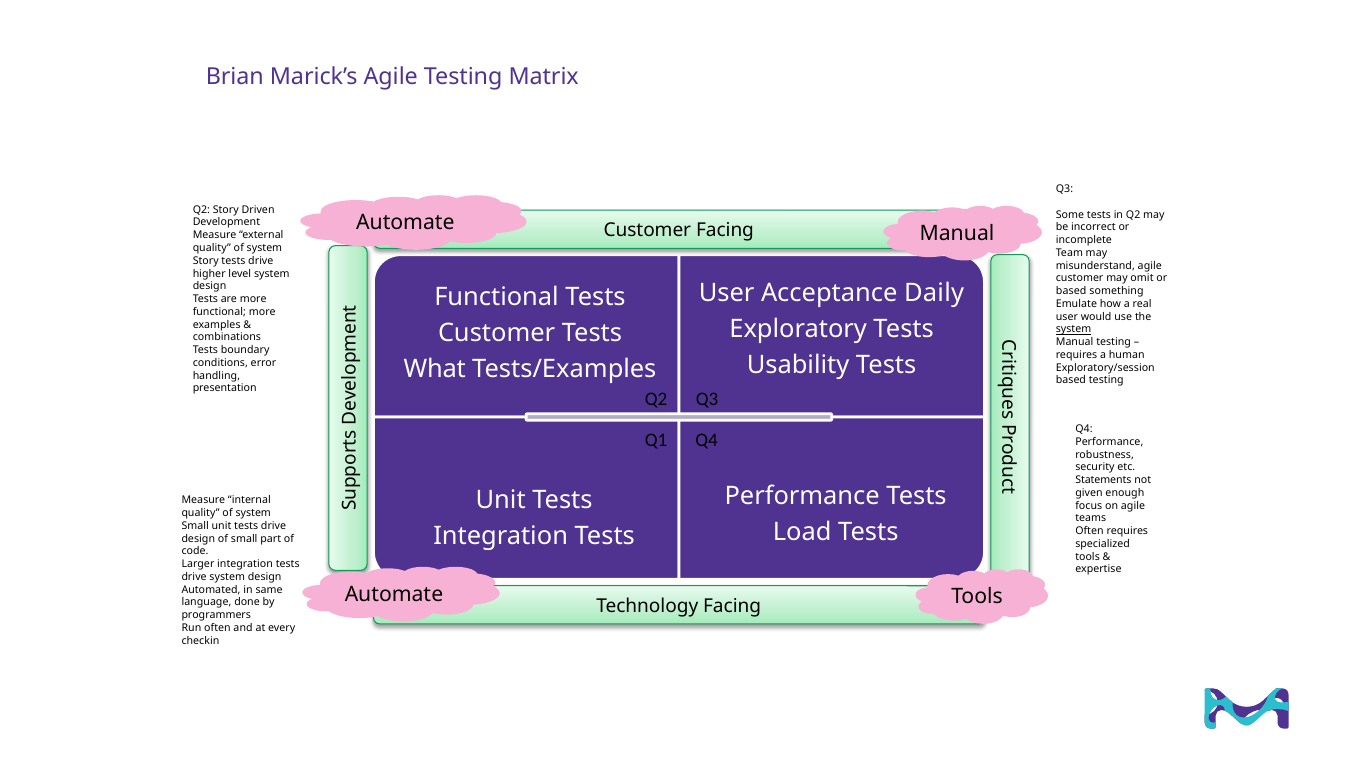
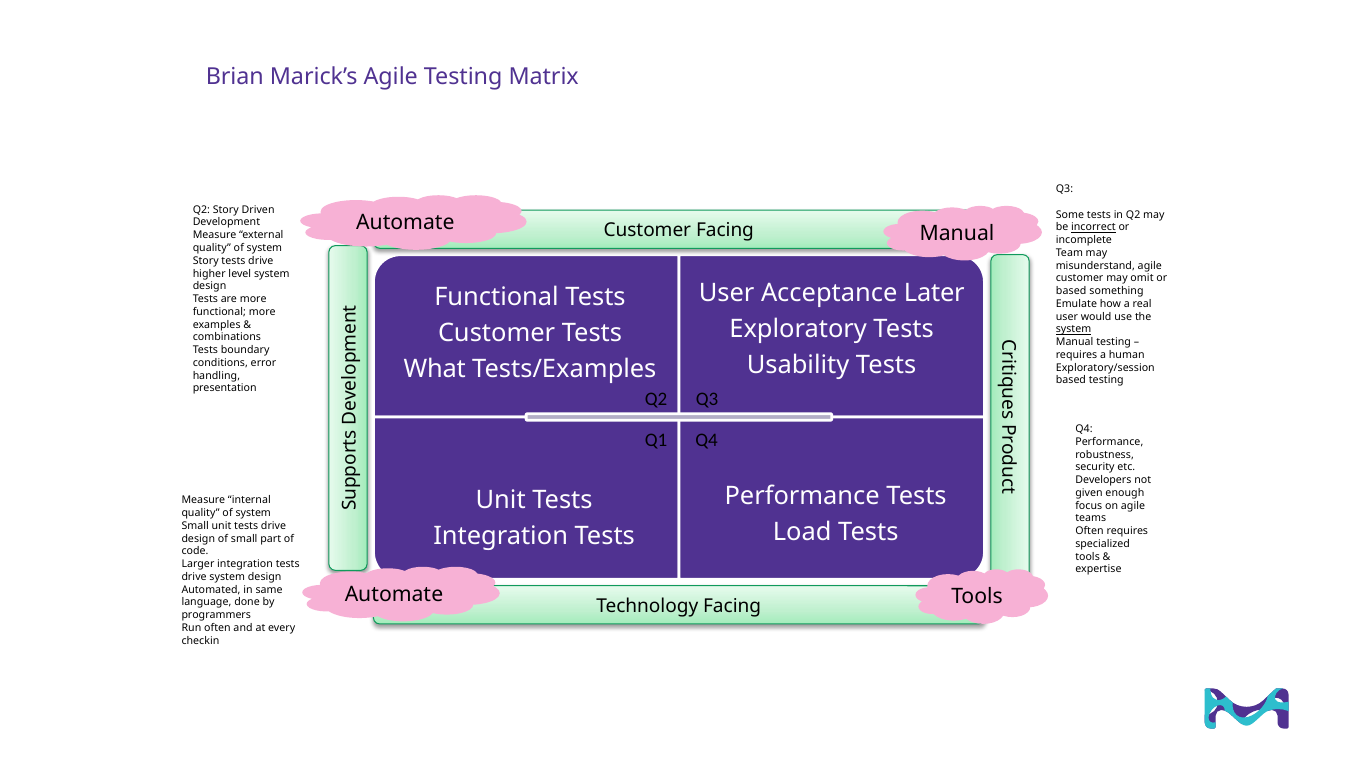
incorrect underline: none -> present
Daily: Daily -> Later
Statements: Statements -> Developers
